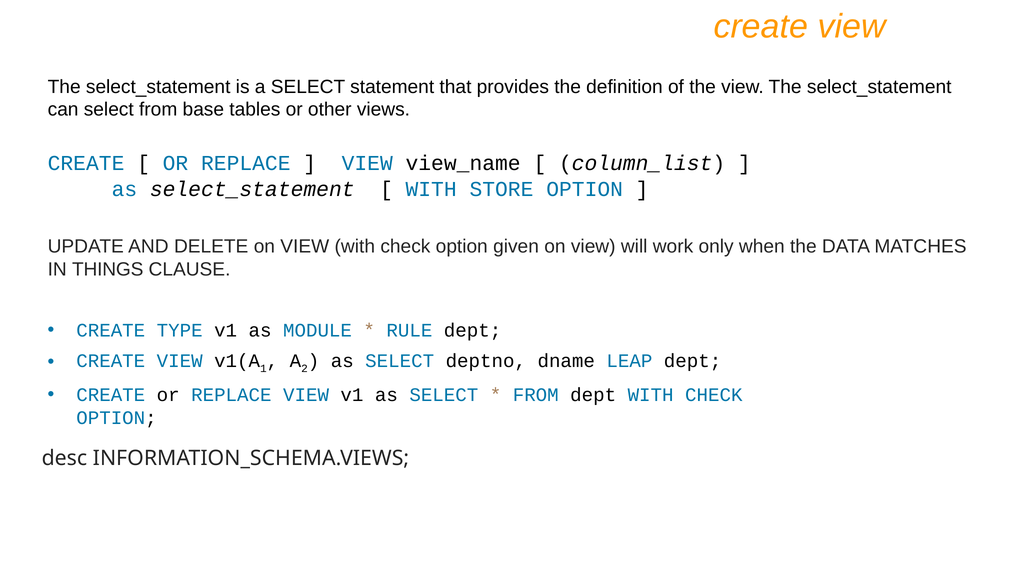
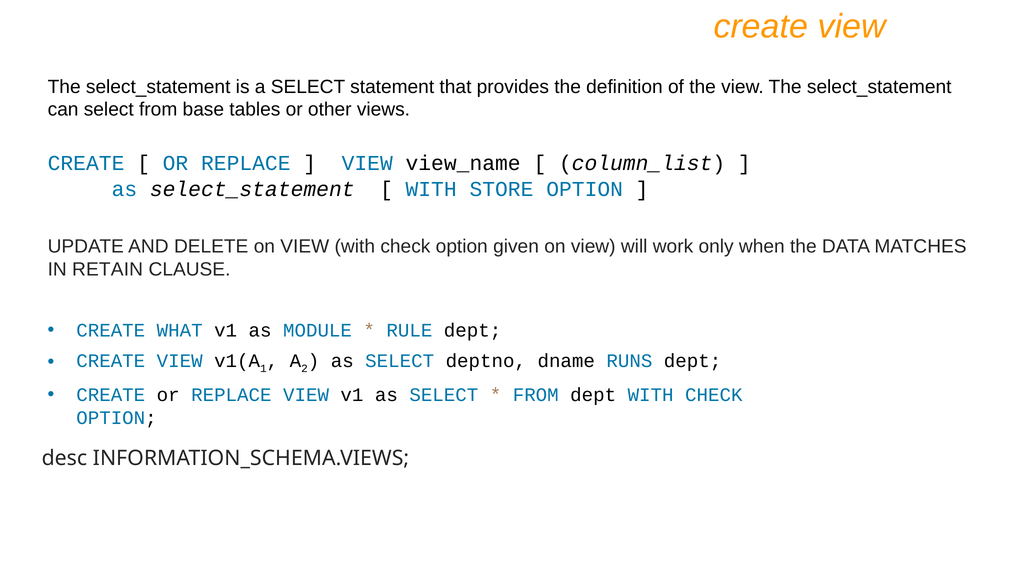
THINGS: THINGS -> RETAIN
TYPE: TYPE -> WHAT
LEAP: LEAP -> RUNS
